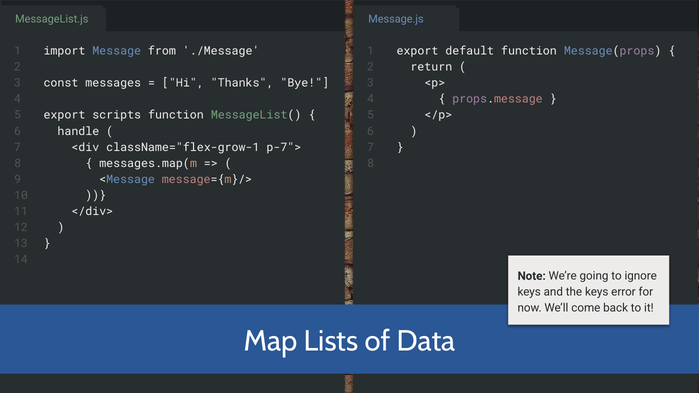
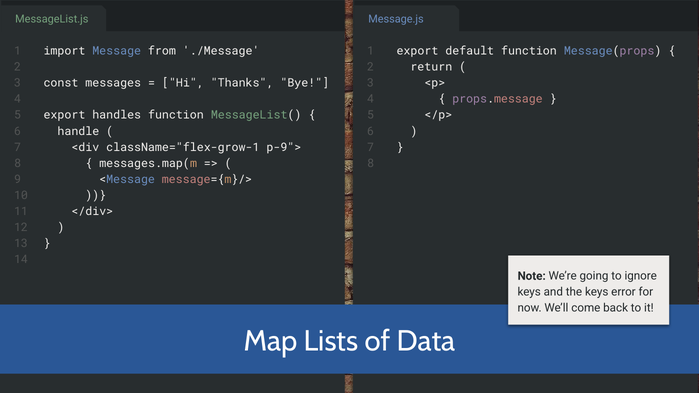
scripts: scripts -> handles
p-7">: p-7"> -> p-9">
